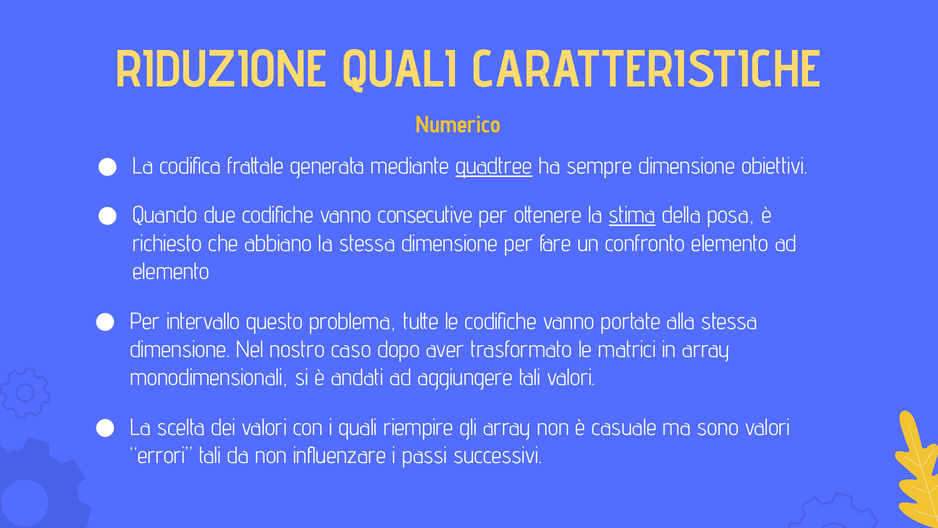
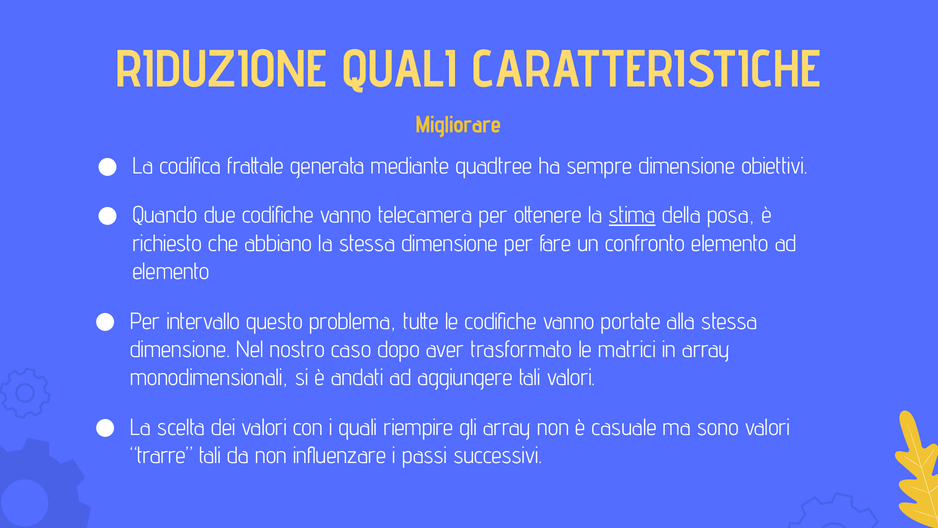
Numerico: Numerico -> Migliorare
quadtree underline: present -> none
consecutive: consecutive -> telecamera
errori: errori -> trarre
